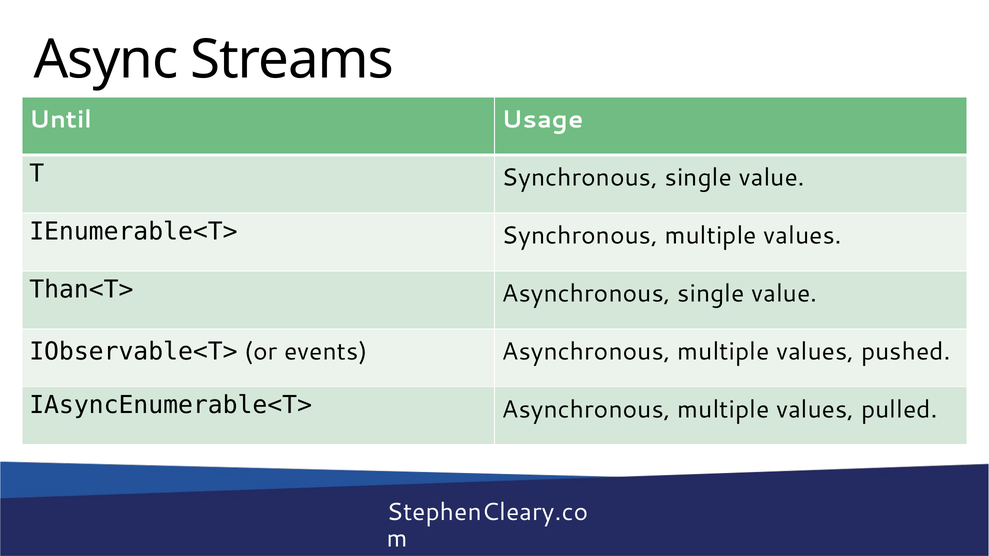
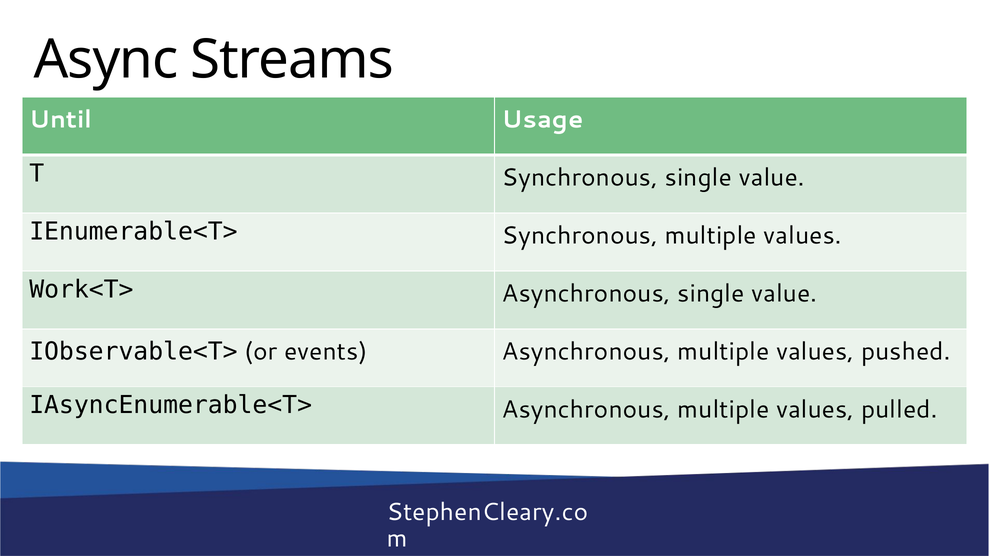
Than<T>: Than<T> -> Work<T>
